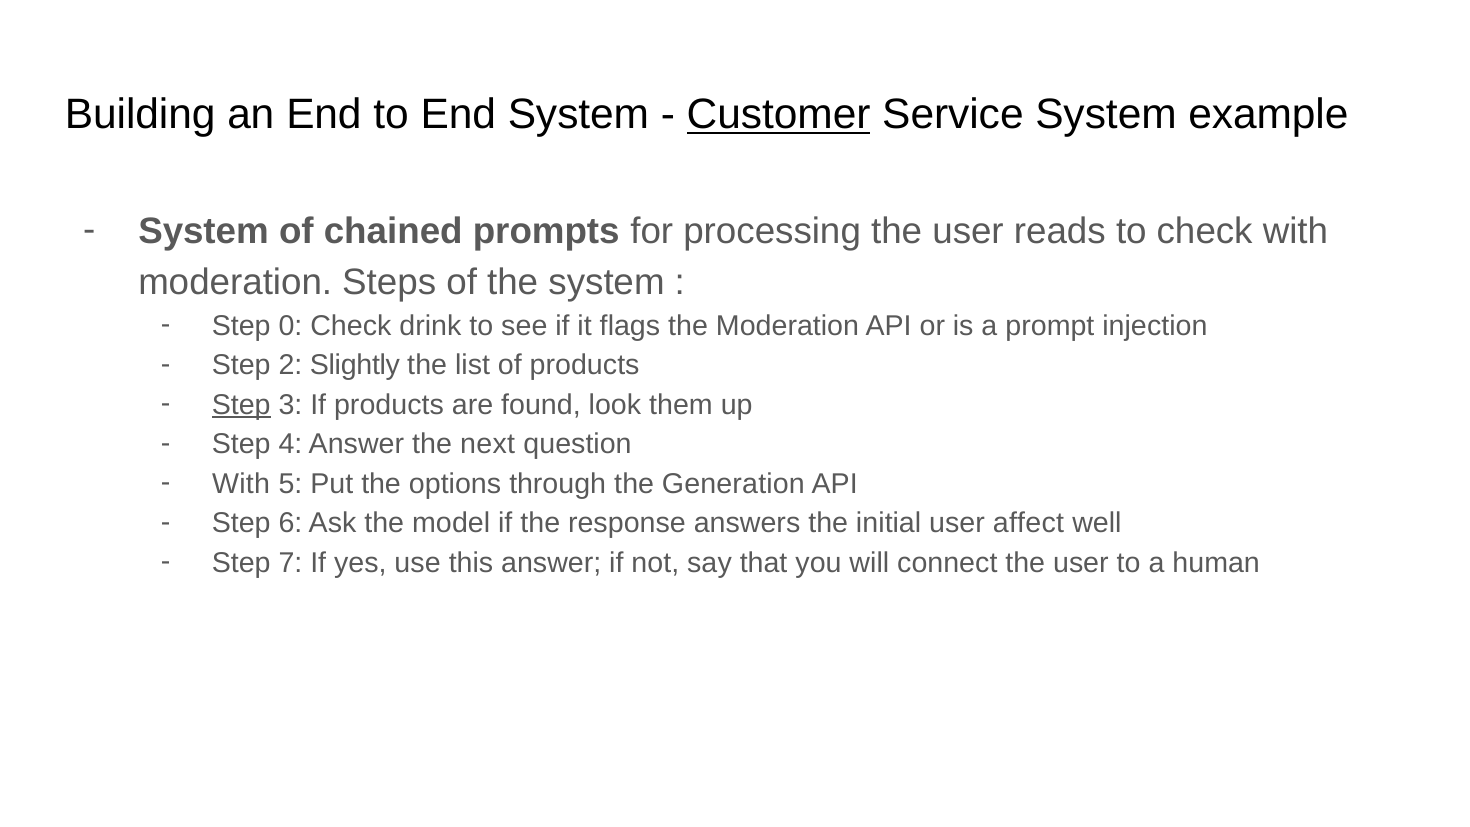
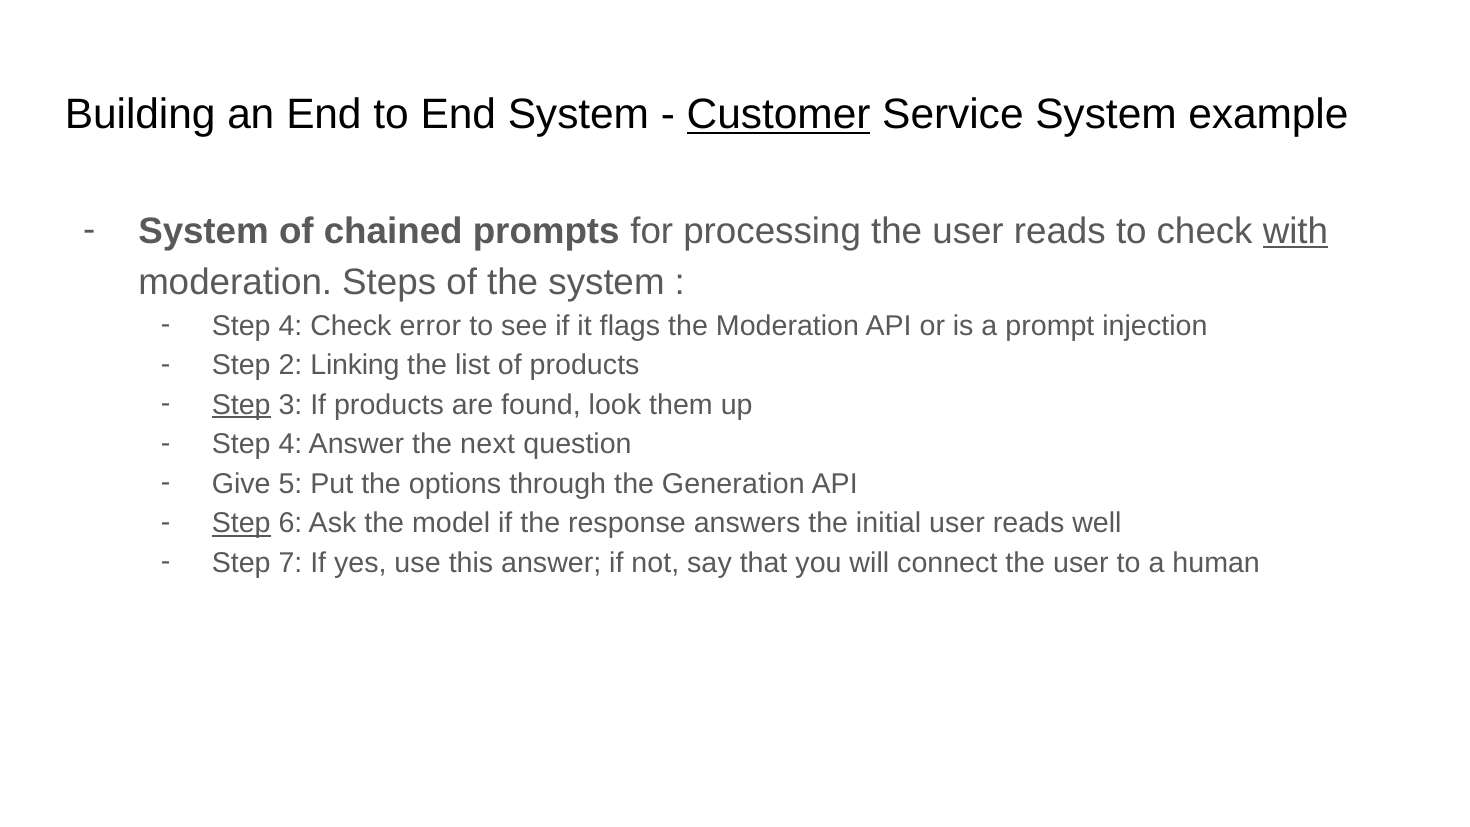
with at (1295, 231) underline: none -> present
0 at (291, 326): 0 -> 4
drink: drink -> error
Slightly: Slightly -> Linking
With at (241, 484): With -> Give
Step at (241, 523) underline: none -> present
initial user affect: affect -> reads
